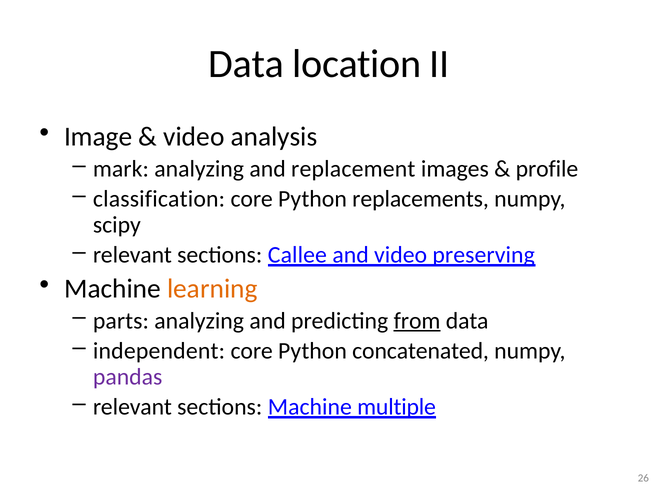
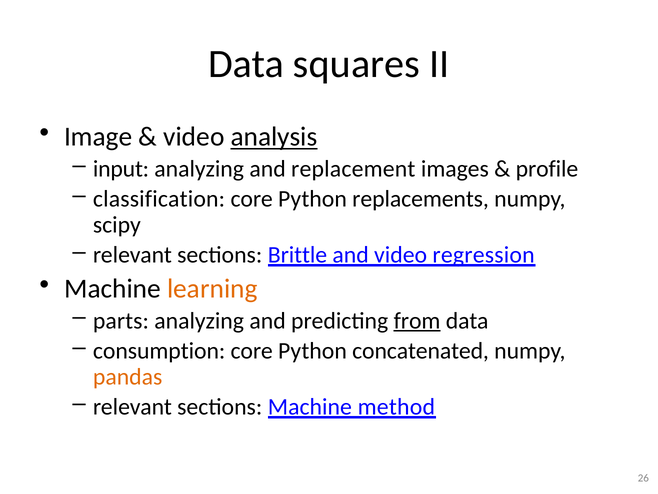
location: location -> squares
analysis underline: none -> present
mark: mark -> input
Callee: Callee -> Brittle
preserving: preserving -> regression
independent: independent -> consumption
pandas colour: purple -> orange
multiple: multiple -> method
